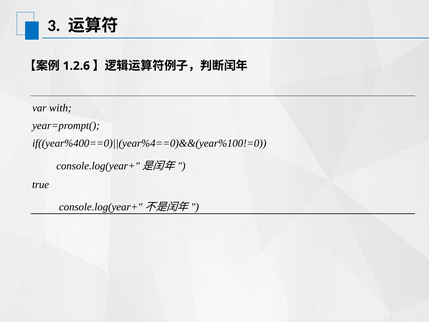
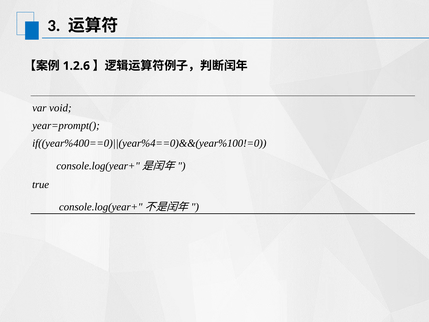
with: with -> void
